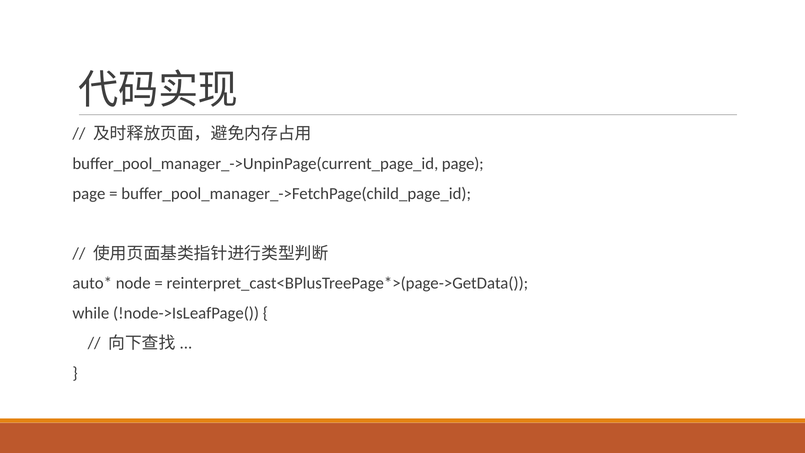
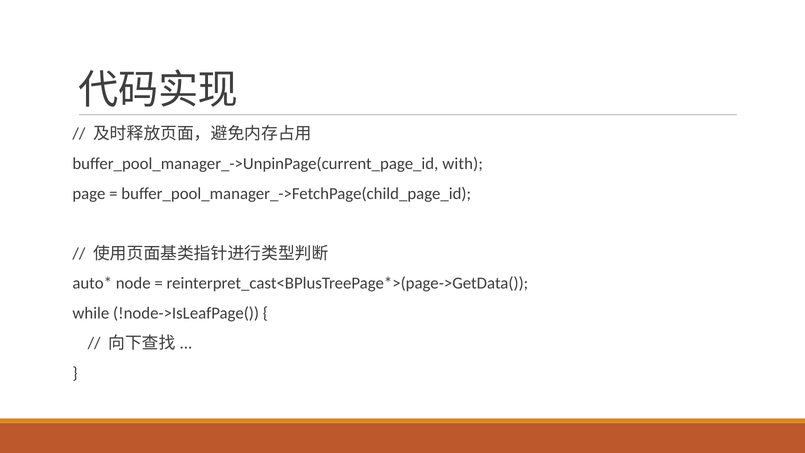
buffer_pool_manager_->UnpinPage(current_page_id page: page -> with
